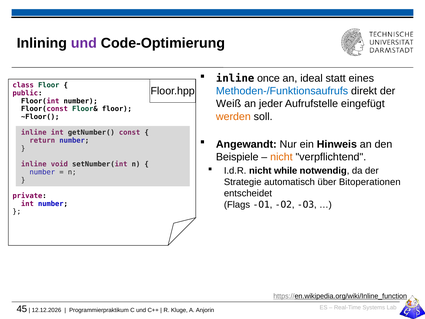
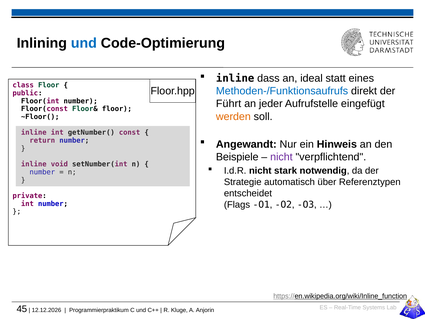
und at (84, 43) colour: purple -> blue
once: once -> dass
Weiß: Weiß -> Führt
nicht at (281, 157) colour: orange -> purple
while: while -> stark
Bitoperationen: Bitoperationen -> Referenztypen
